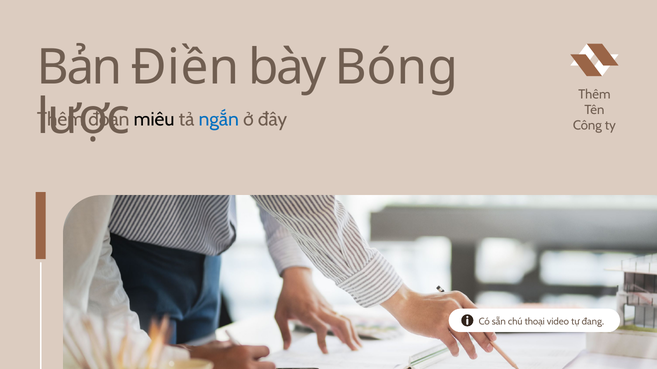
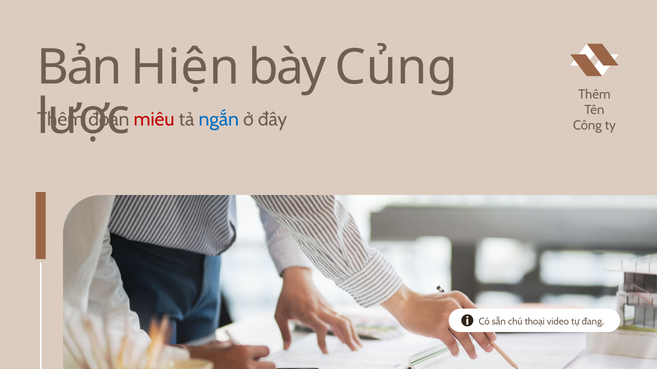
Điền: Điền -> Hiện
Bóng: Bóng -> Củng
miêu colour: black -> red
